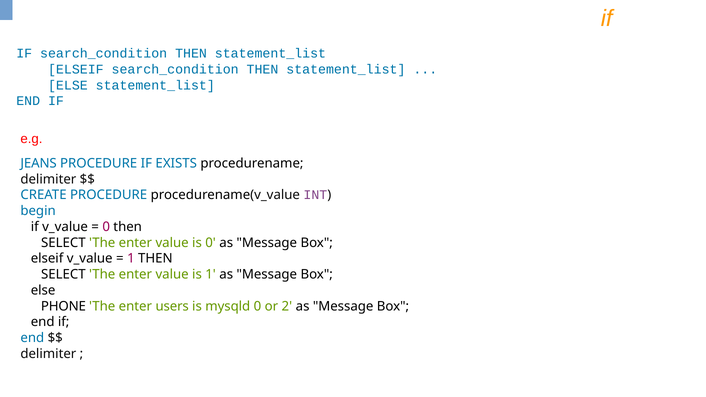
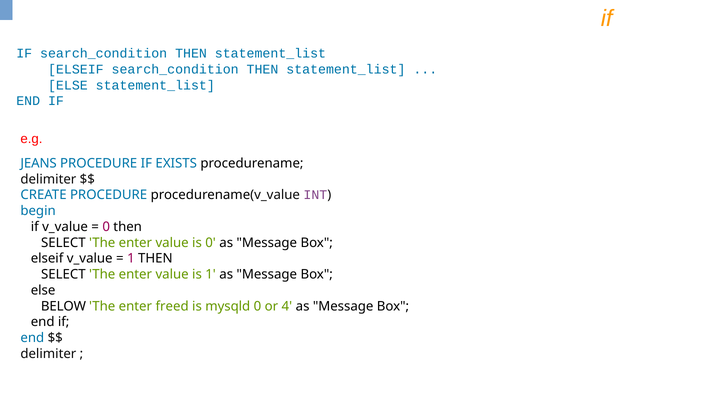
PHONE: PHONE -> BELOW
users: users -> freed
2: 2 -> 4
